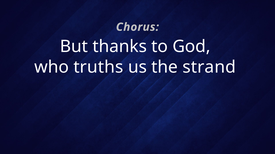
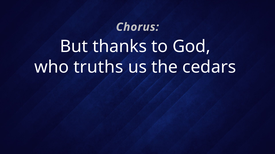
strand: strand -> cedars
